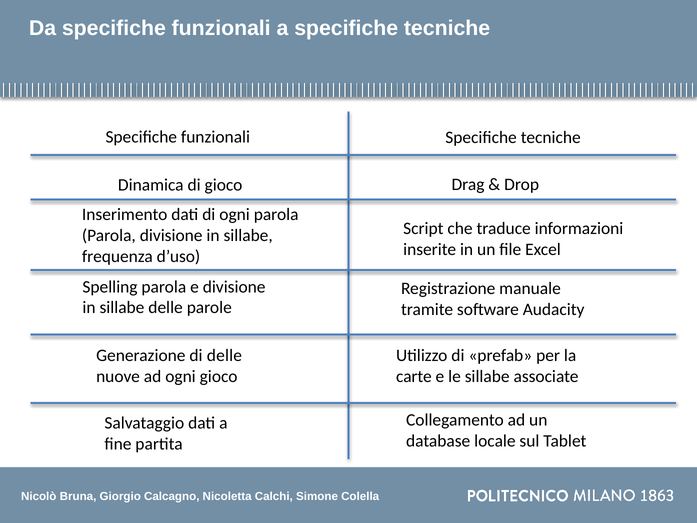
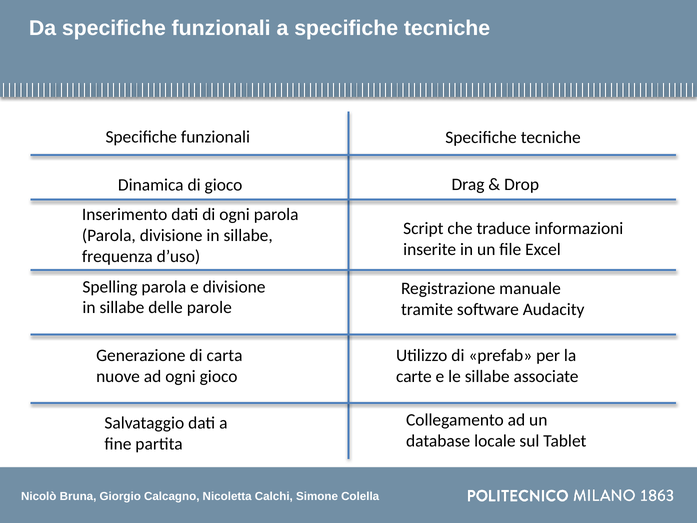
di delle: delle -> carta
